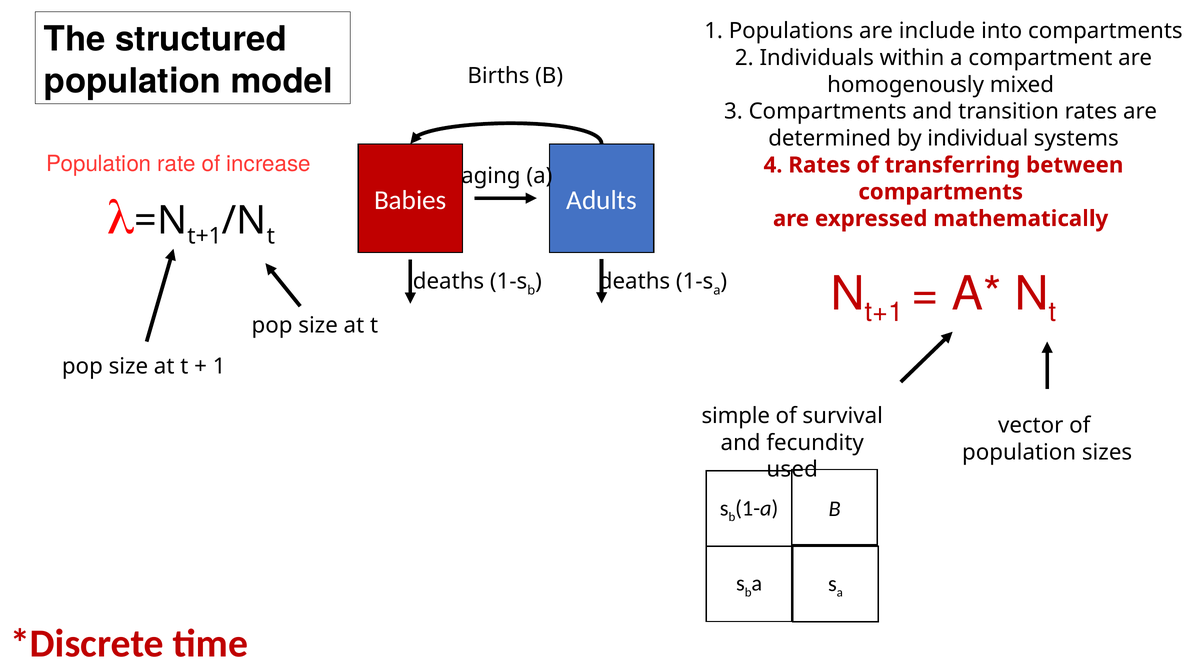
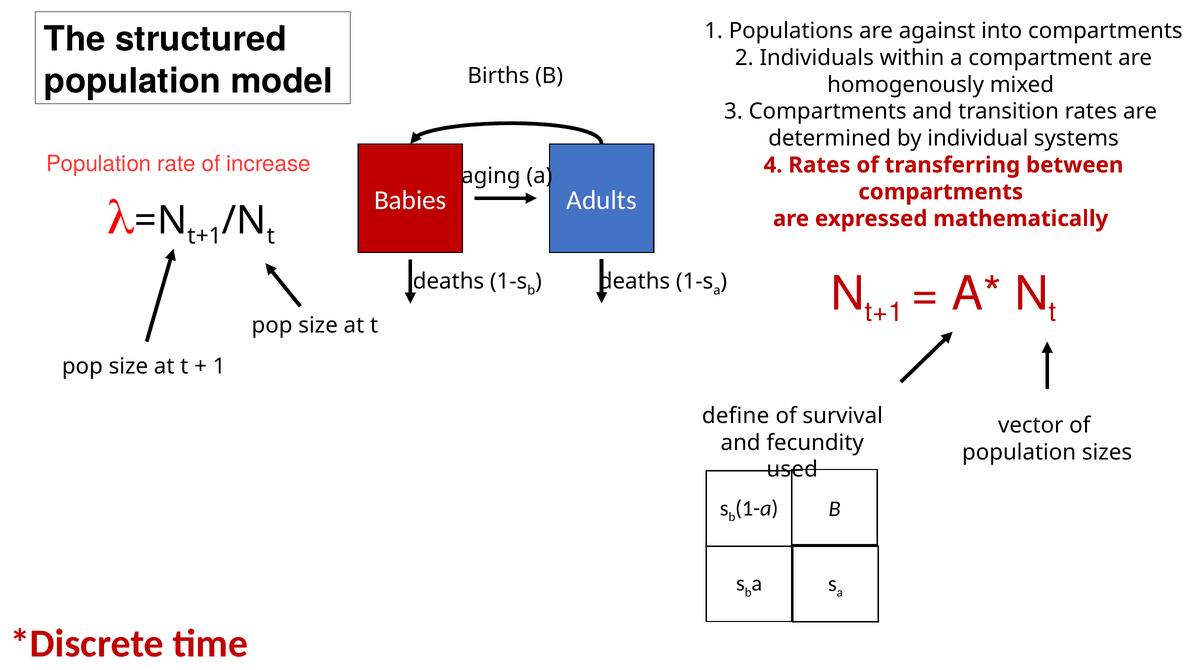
include: include -> against
simple: simple -> define
